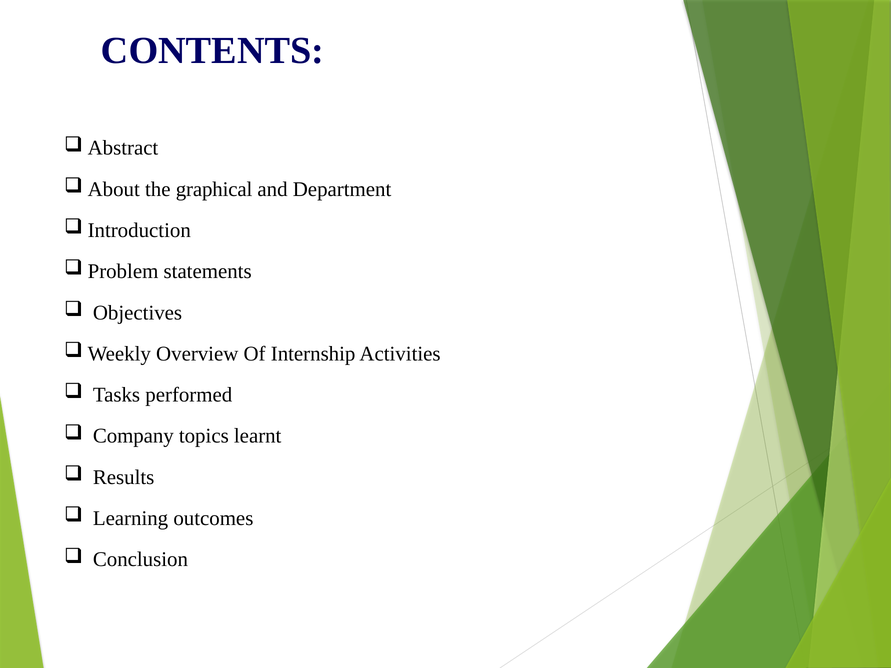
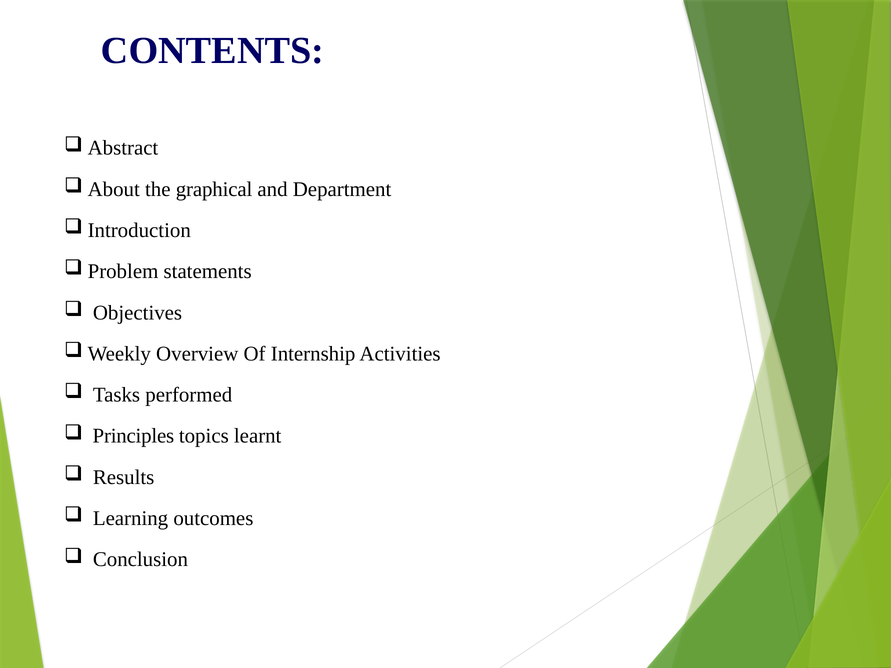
Company: Company -> Principles
